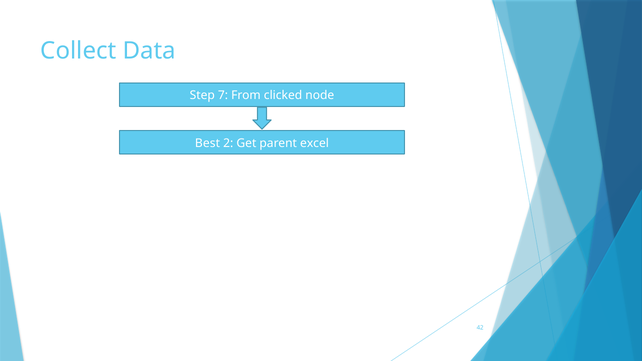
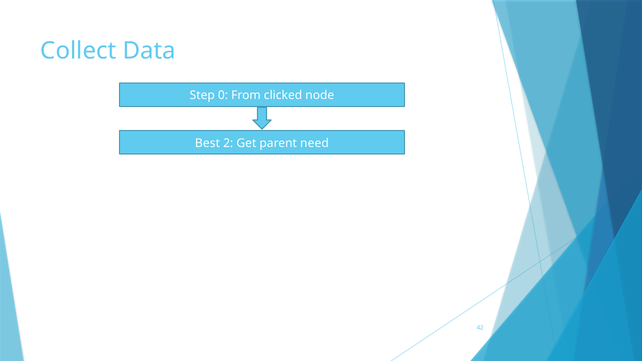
7: 7 -> 0
excel: excel -> need
